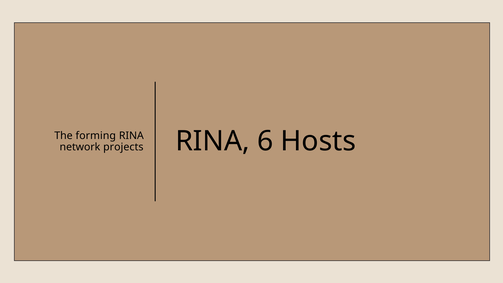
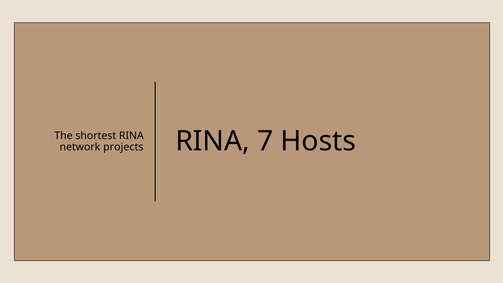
forming: forming -> shortest
6: 6 -> 7
